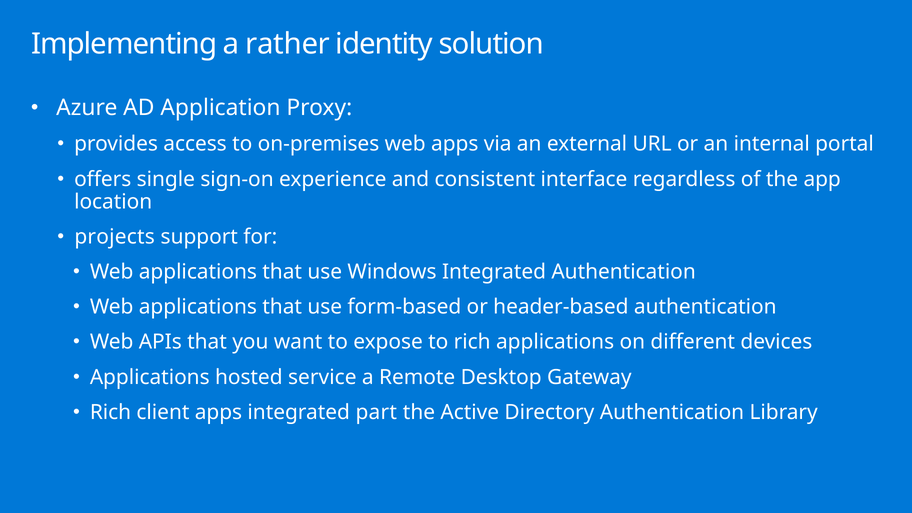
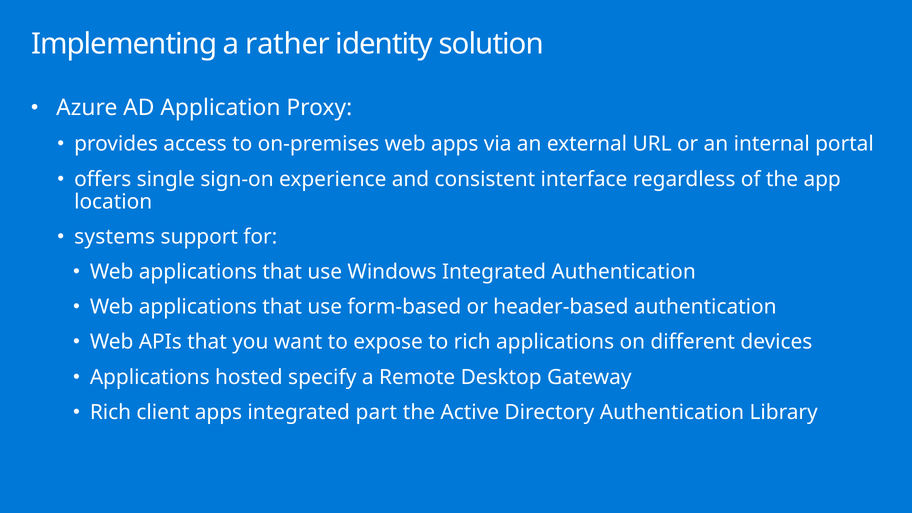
projects: projects -> systems
service: service -> specify
